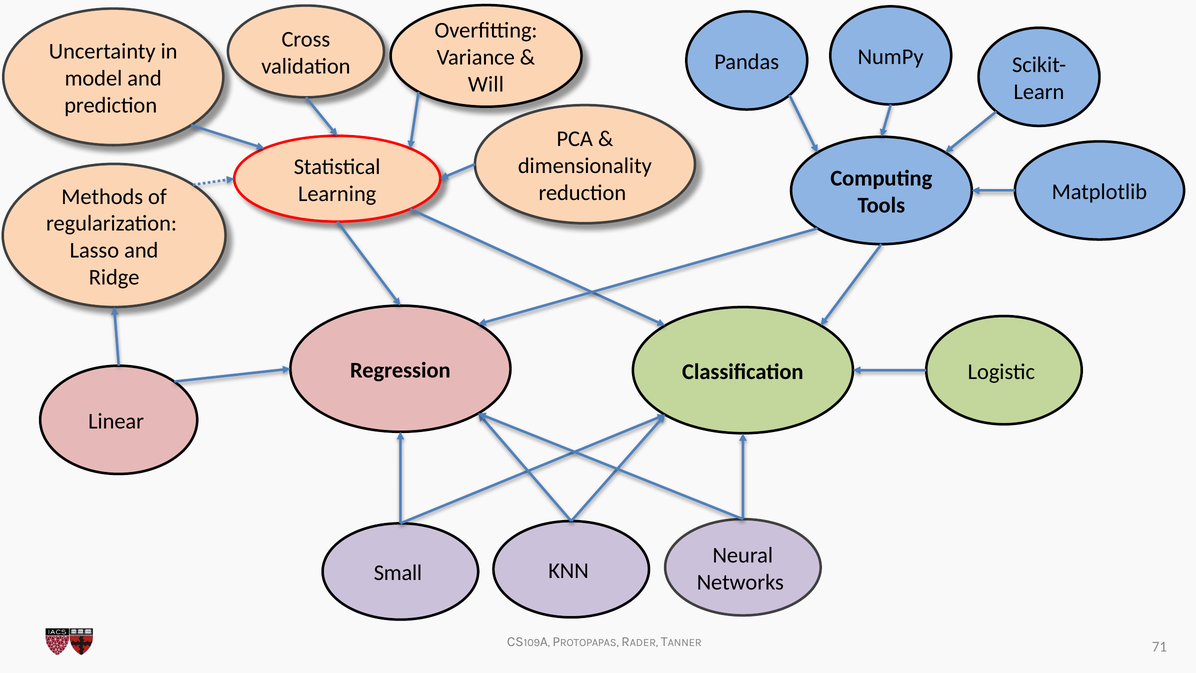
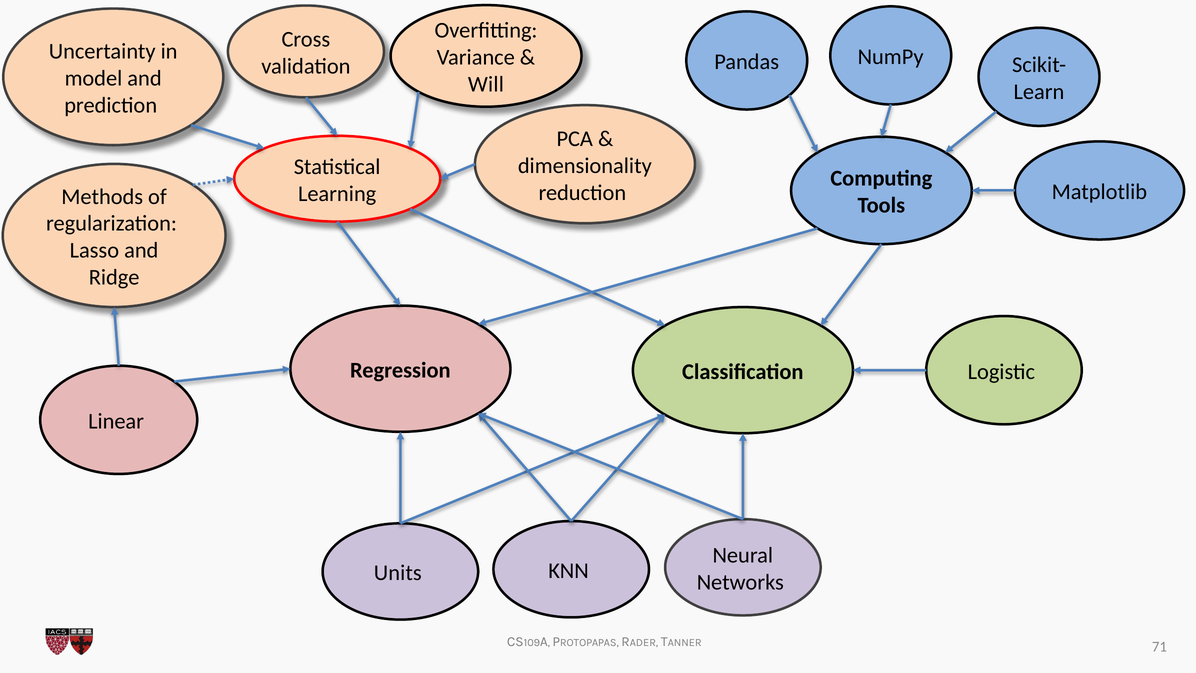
Small: Small -> Units
